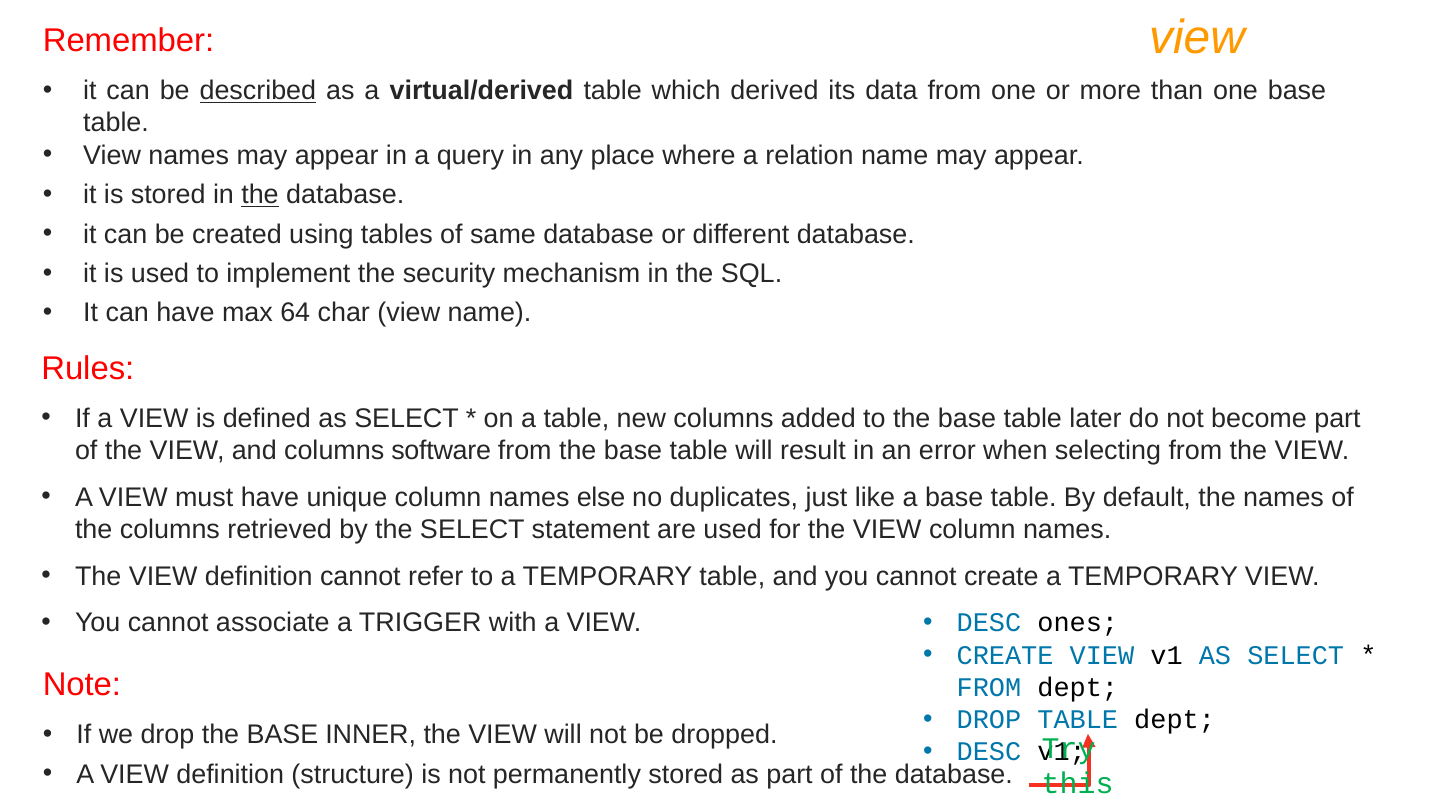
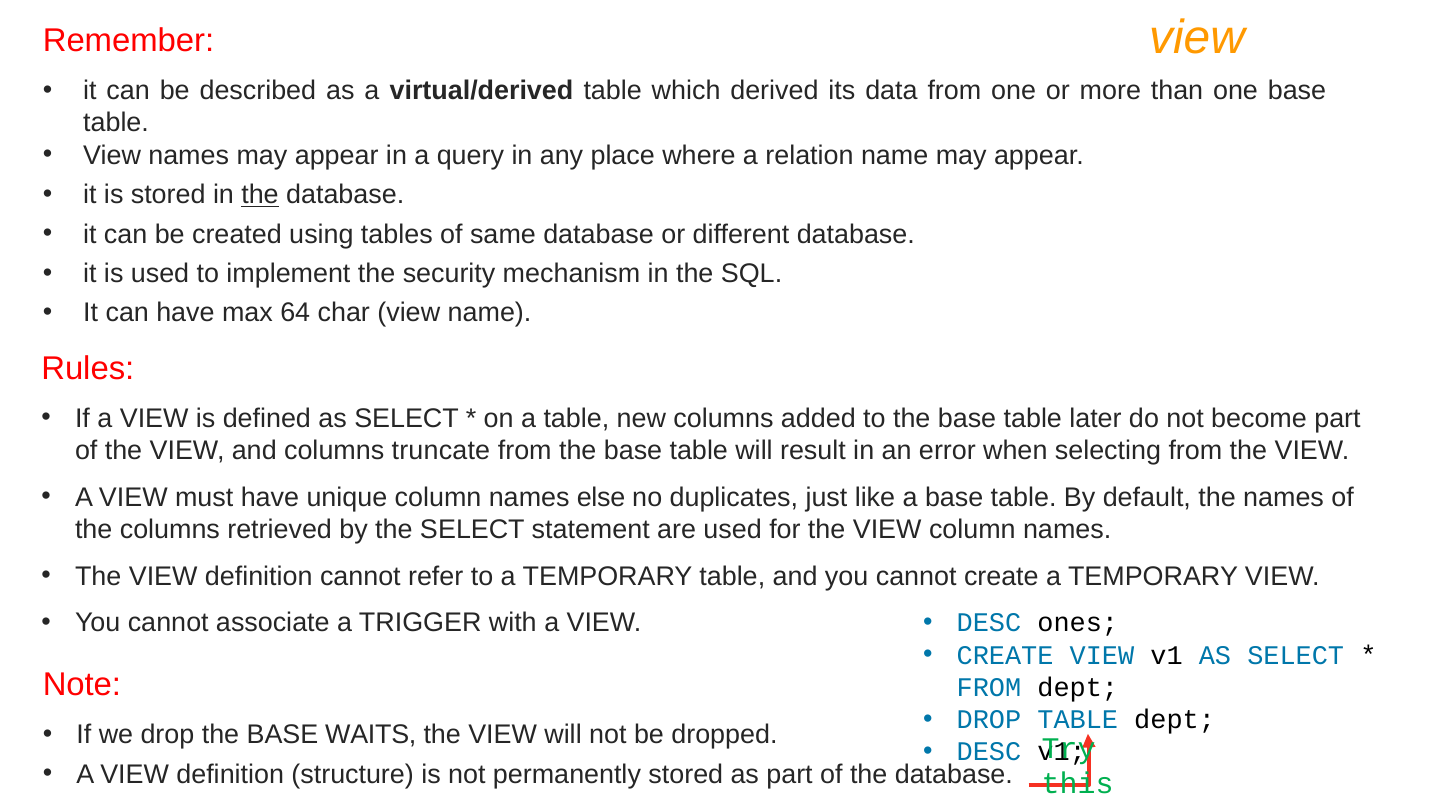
described underline: present -> none
software: software -> truncate
INNER: INNER -> WAITS
